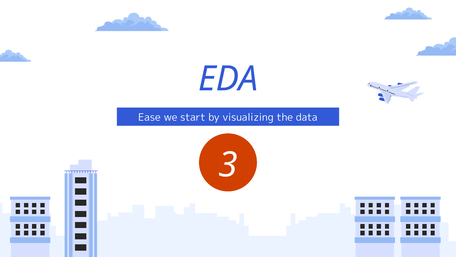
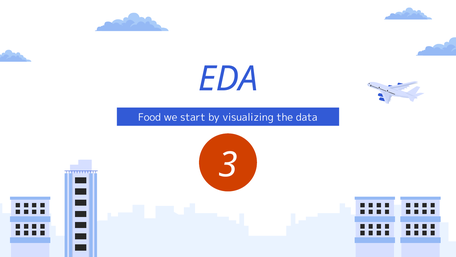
Ease: Ease -> Food
